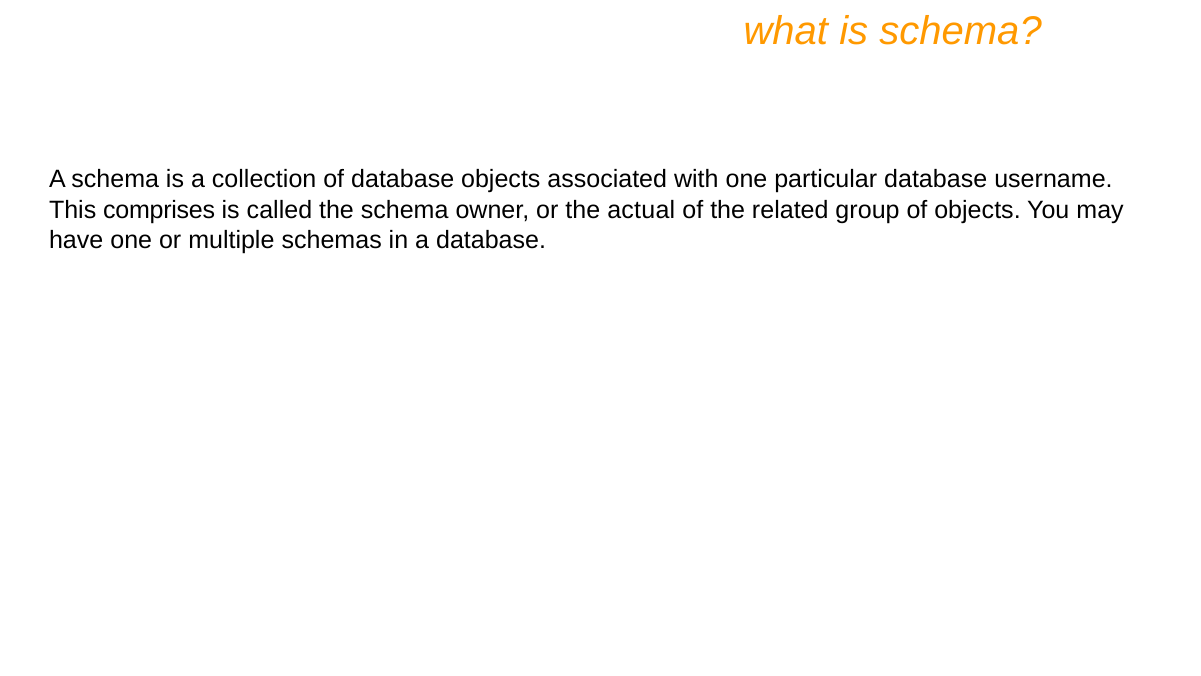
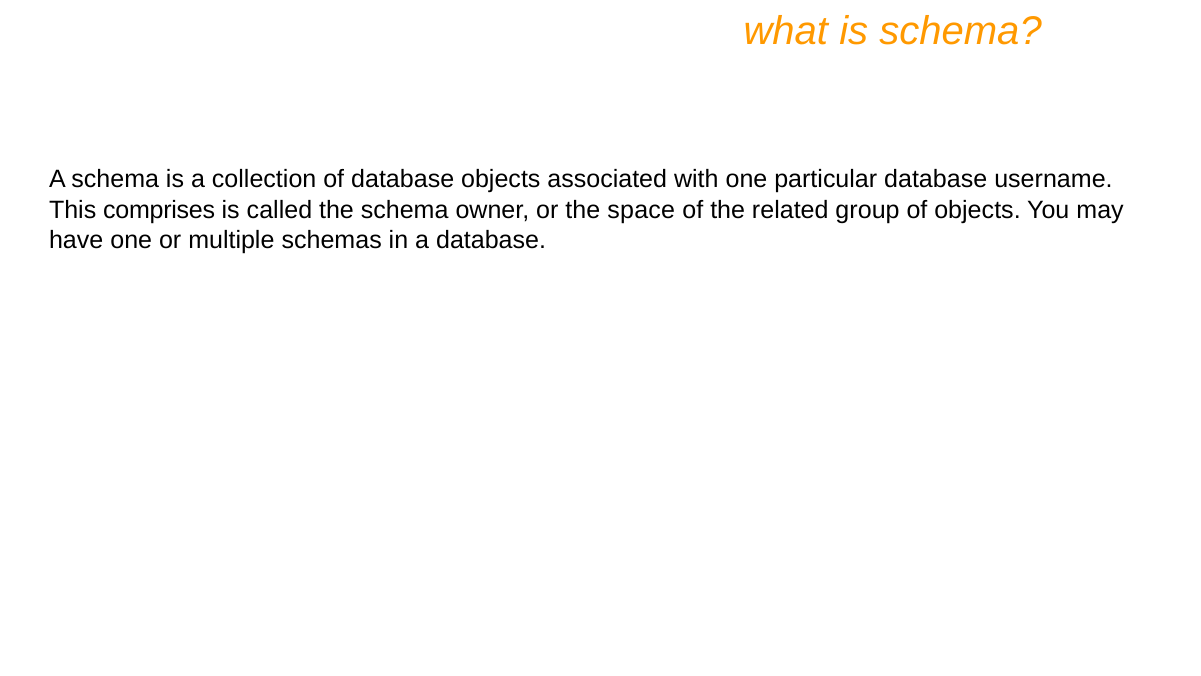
actual: actual -> space
